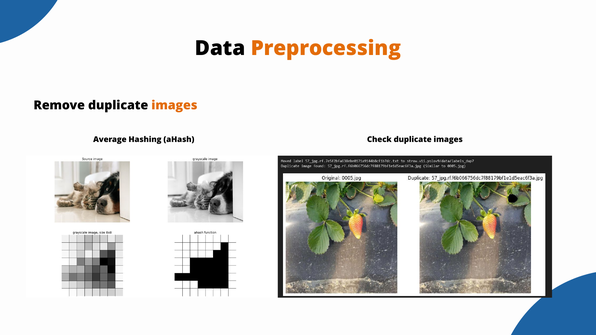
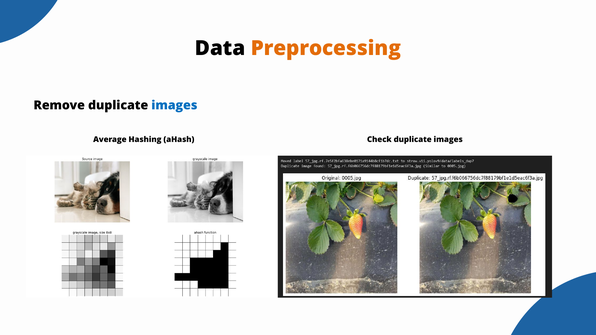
images at (174, 106) colour: orange -> blue
